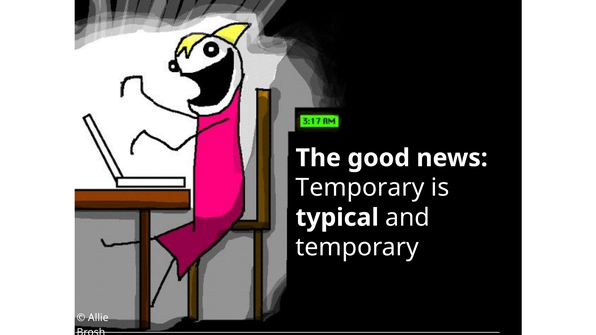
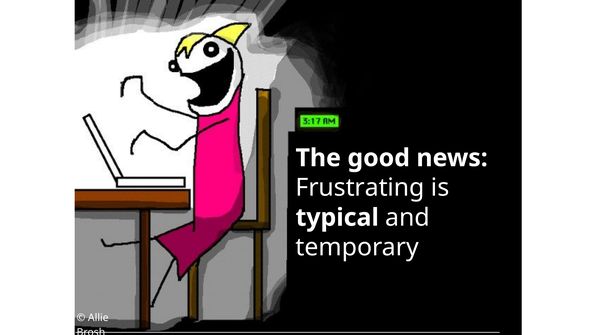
Temporary at (360, 188): Temporary -> Frustrating
